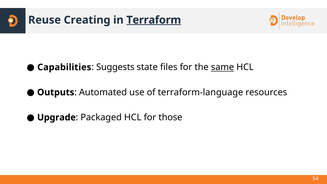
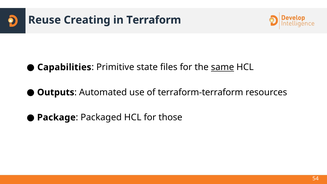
Terraform underline: present -> none
Suggests: Suggests -> Primitive
terraform-language: terraform-language -> terraform-terraform
Upgrade: Upgrade -> Package
